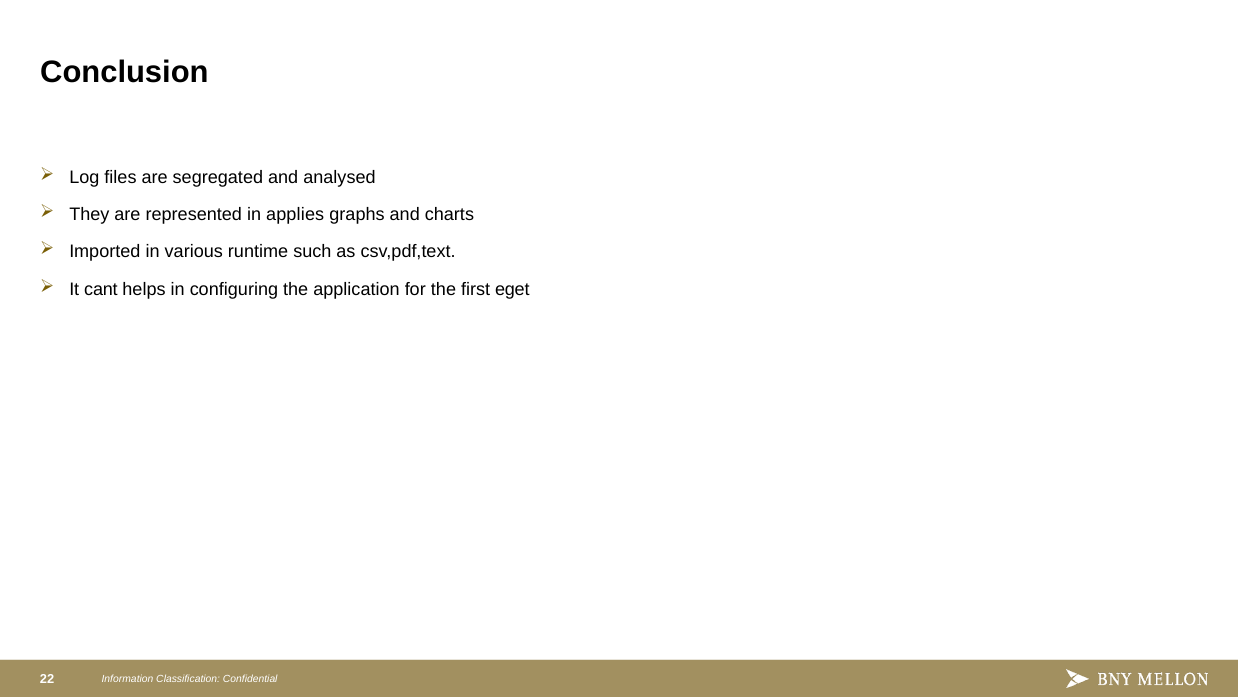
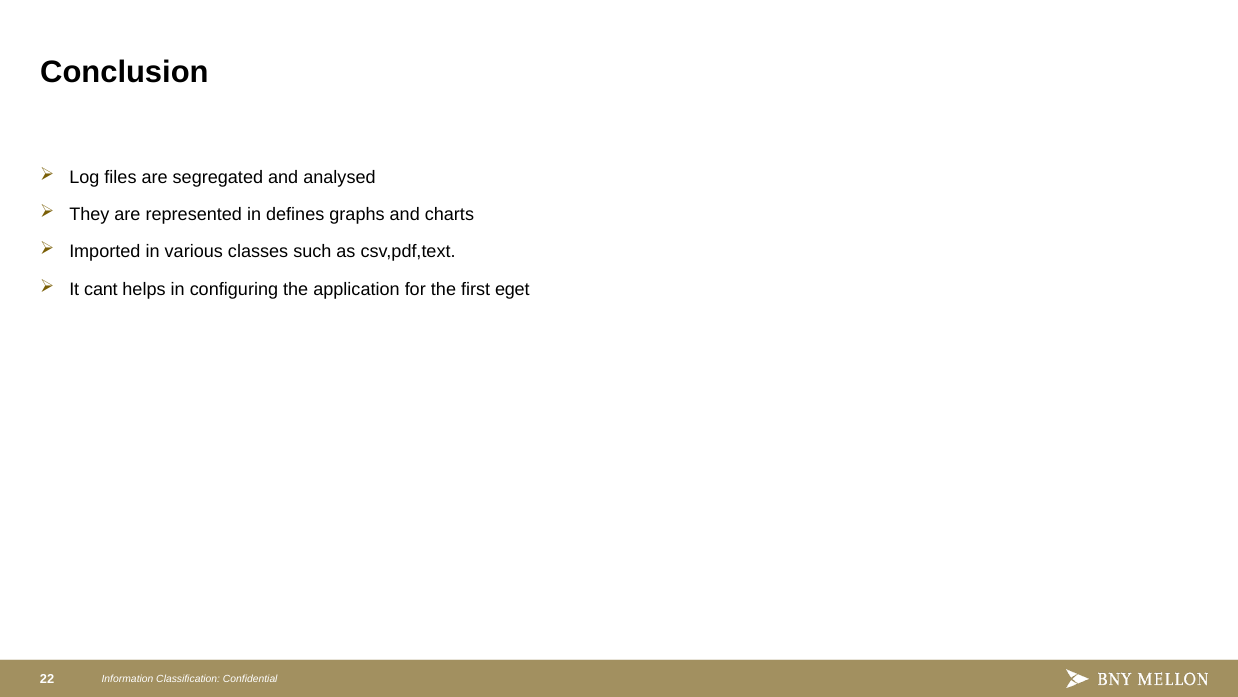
applies: applies -> defines
runtime: runtime -> classes
